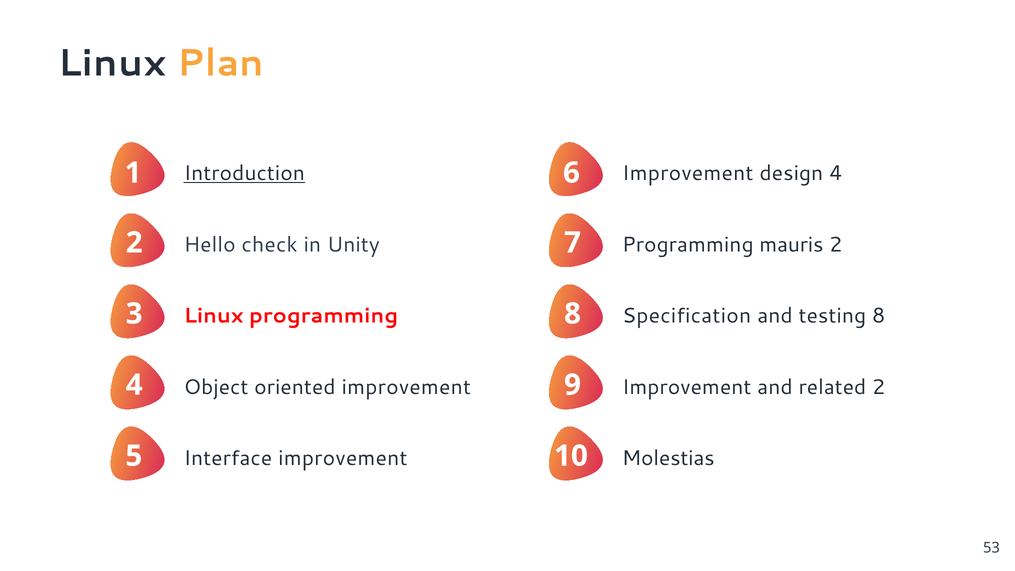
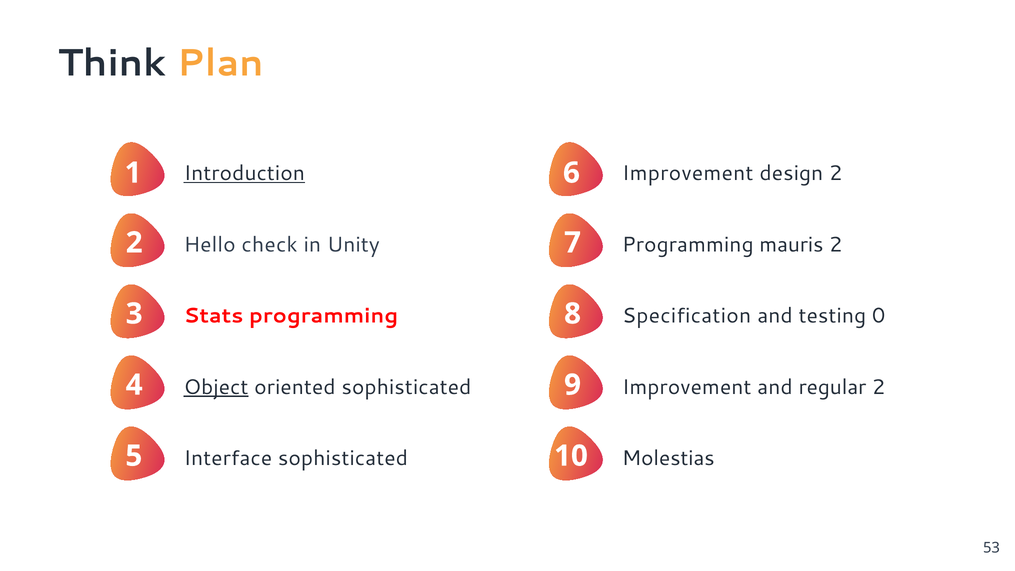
Linux at (112, 63): Linux -> Think
design 4: 4 -> 2
Linux at (213, 316): Linux -> Stats
testing 8: 8 -> 0
Object underline: none -> present
oriented improvement: improvement -> sophisticated
related: related -> regular
Interface improvement: improvement -> sophisticated
